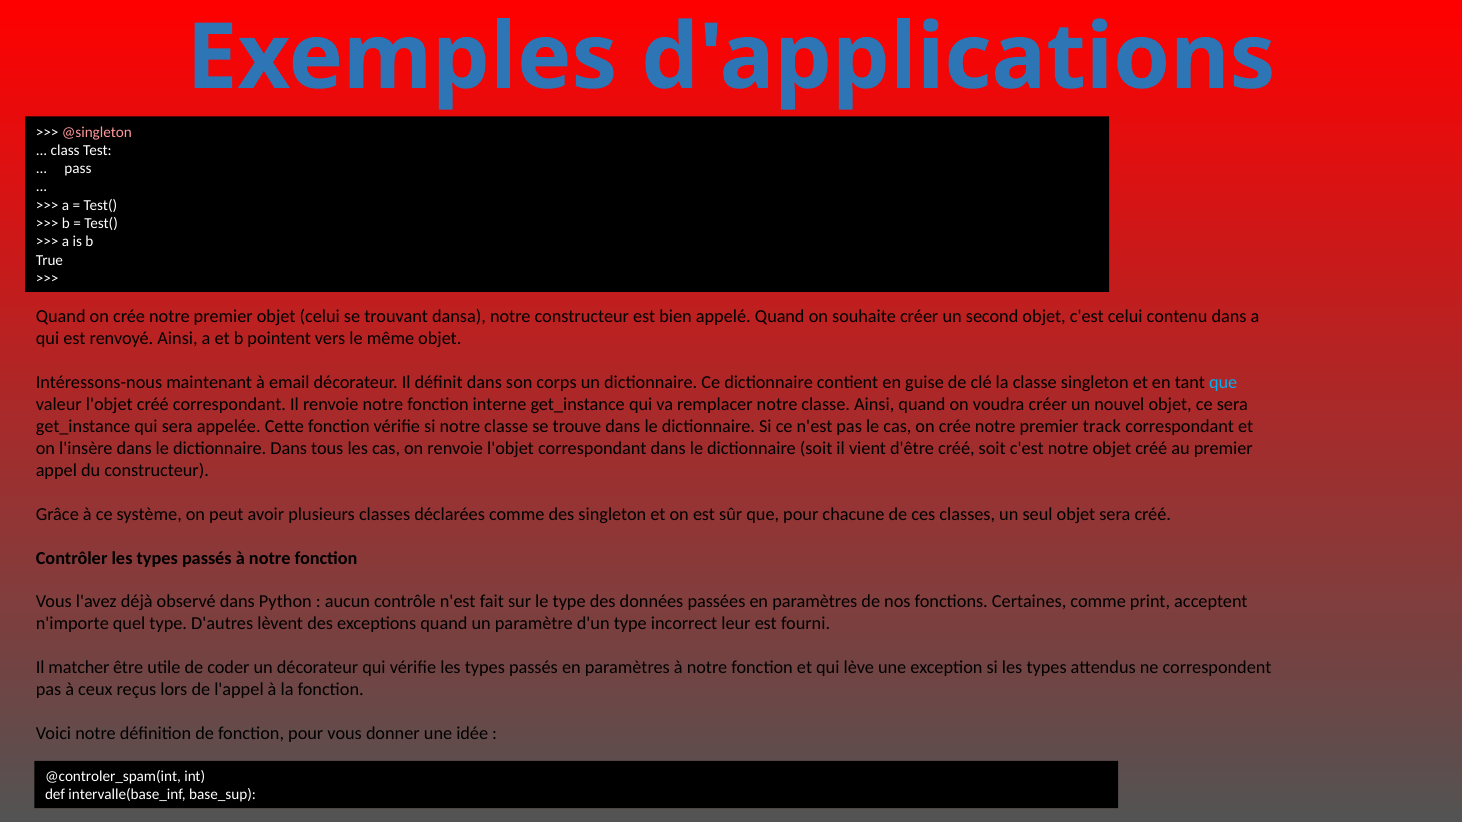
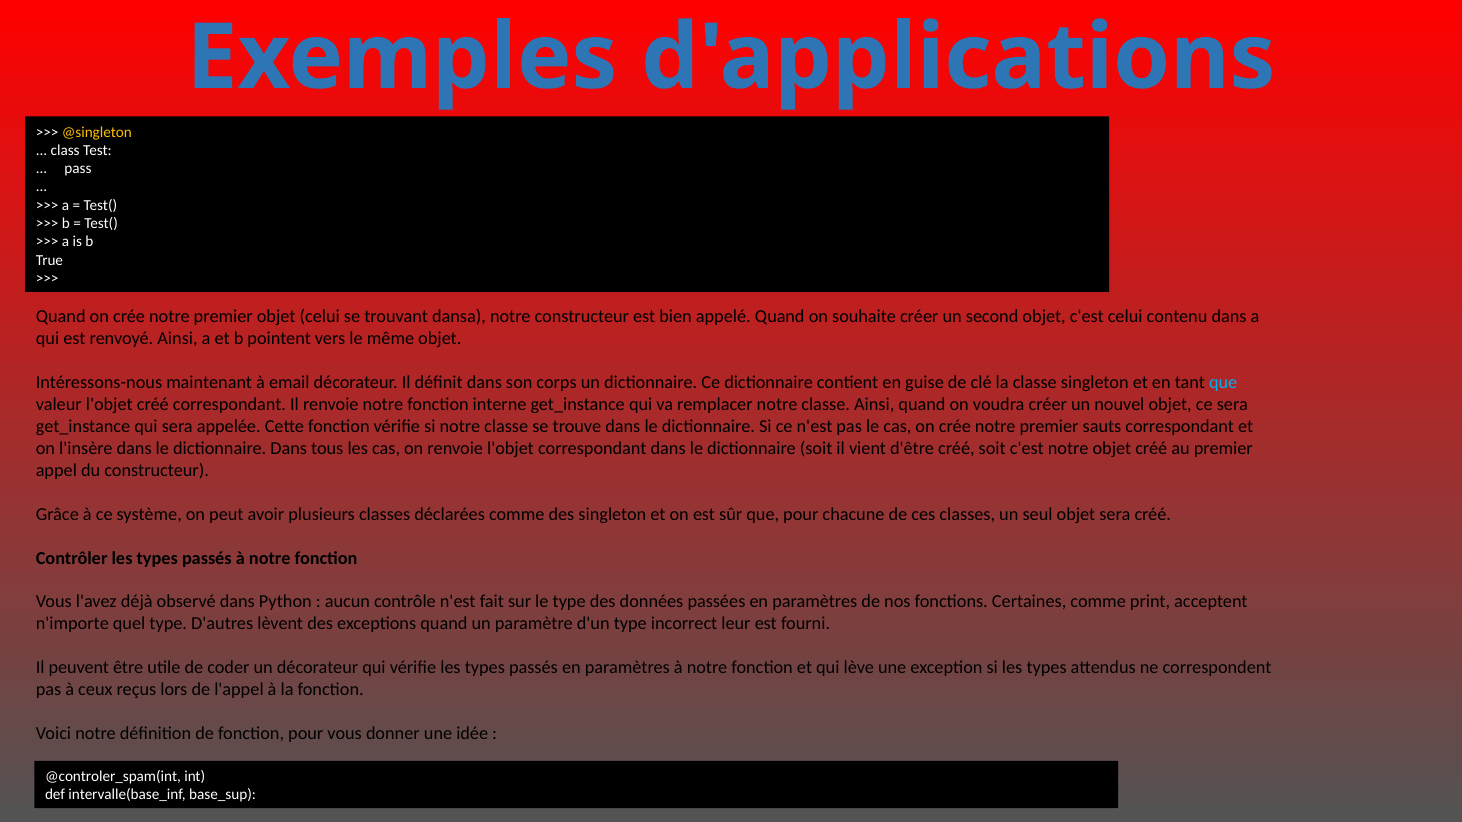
@singleton colour: pink -> yellow
track: track -> sauts
matcher: matcher -> peuvent
